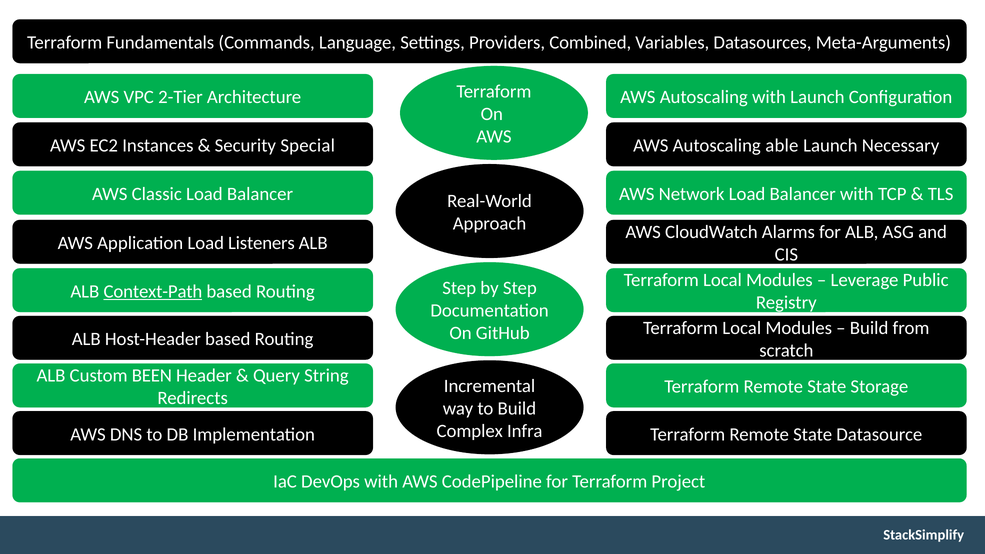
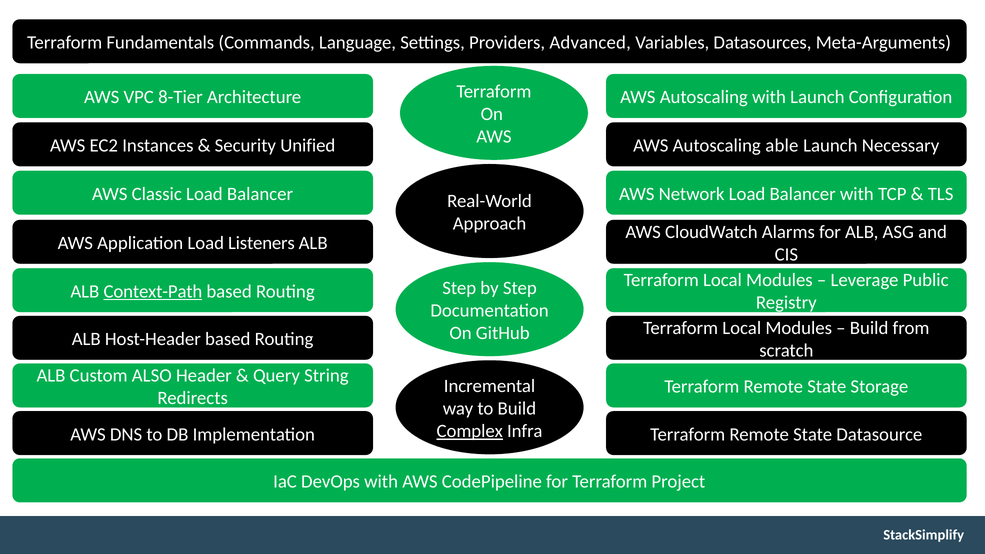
Combined: Combined -> Advanced
2-Tier: 2-Tier -> 8-Tier
Special: Special -> Unified
BEEN: BEEN -> ALSO
Complex underline: none -> present
